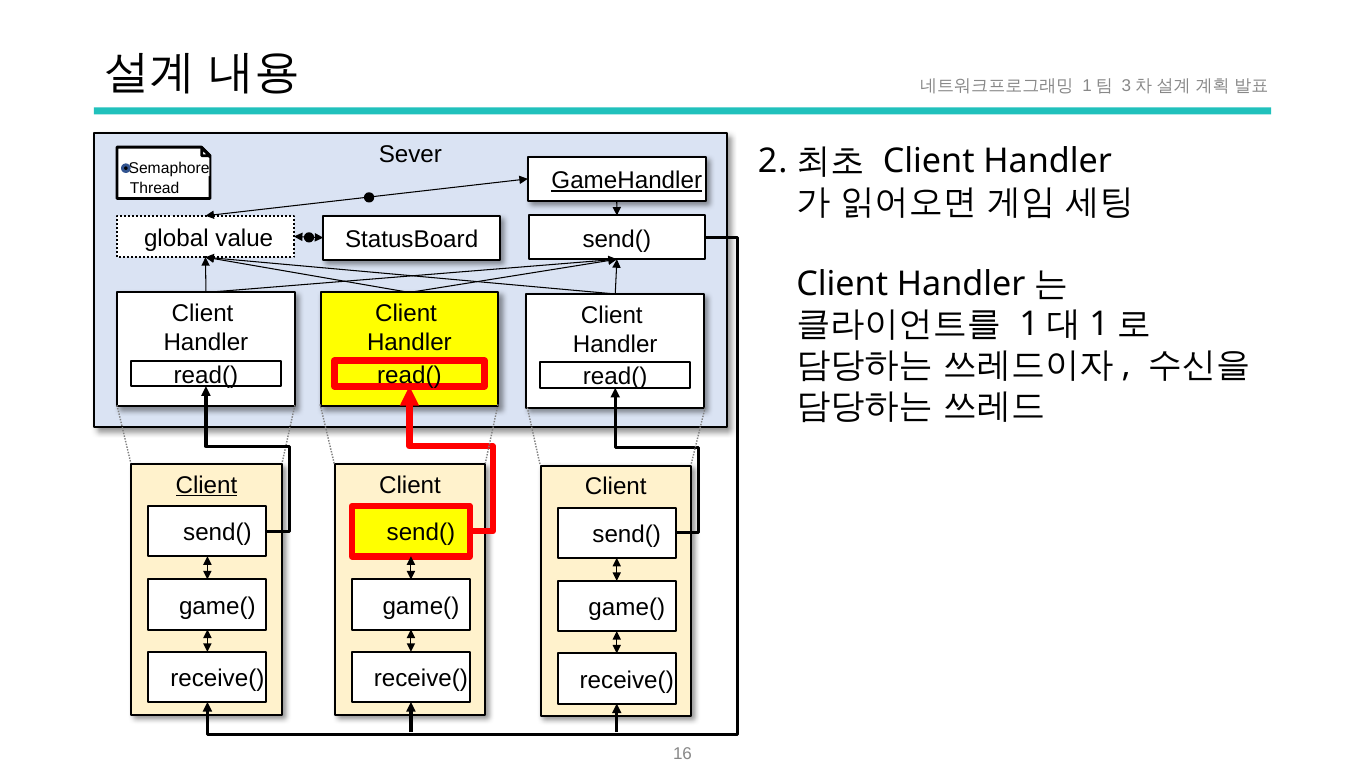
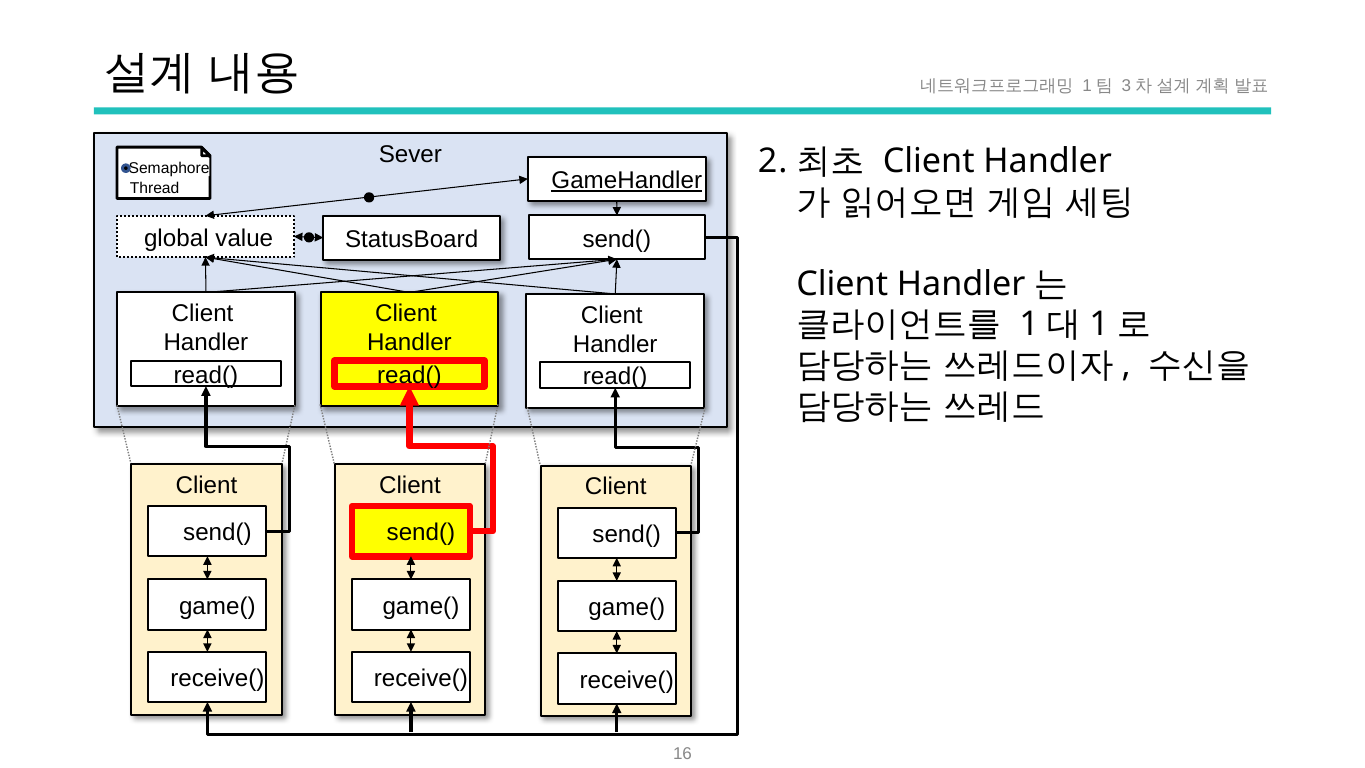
Client at (206, 485) underline: present -> none
